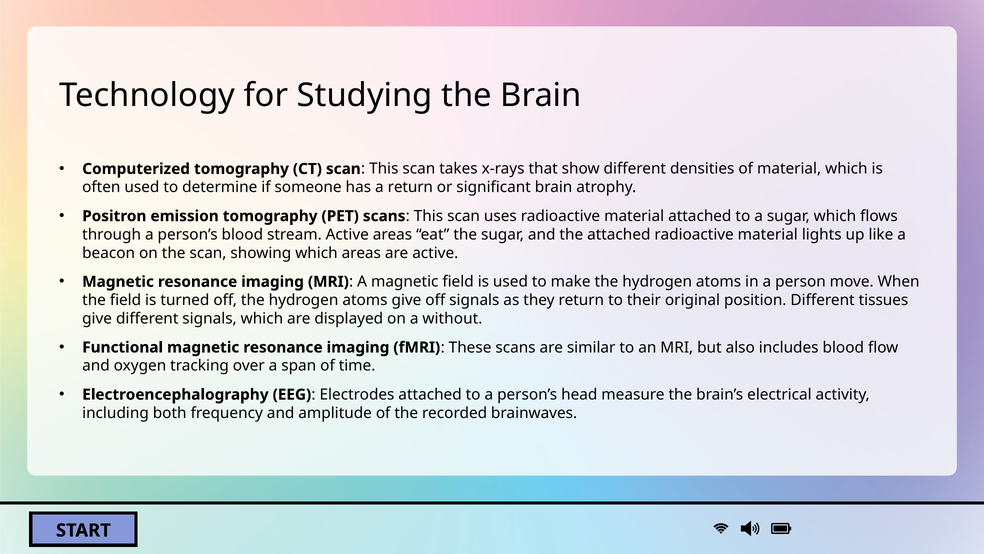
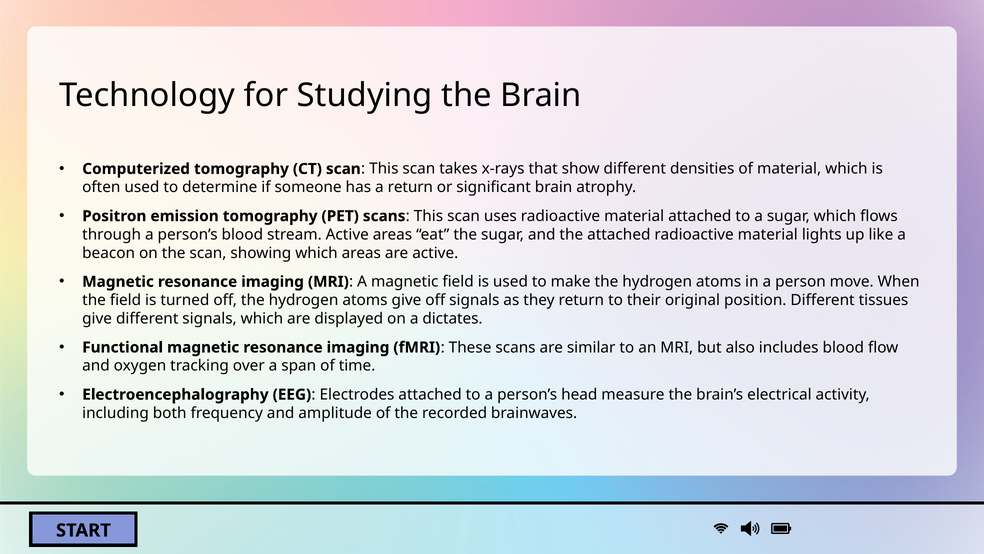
without: without -> dictates
